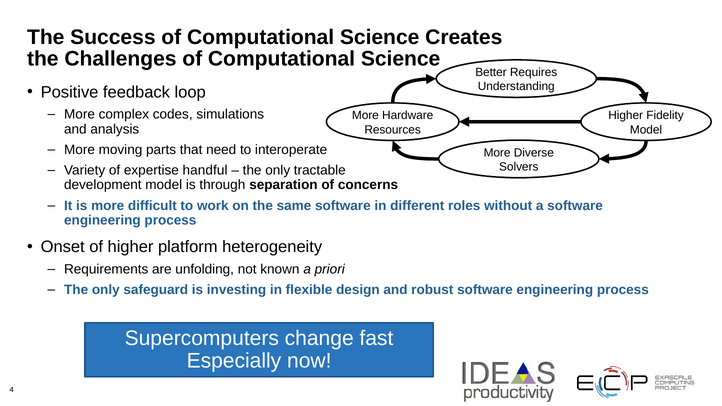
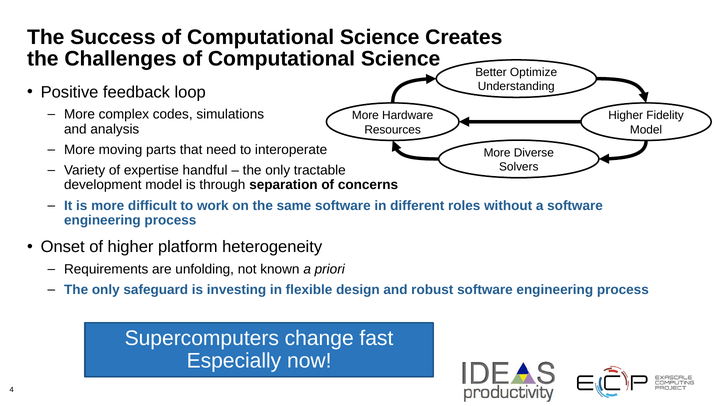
Requires: Requires -> Optimize
